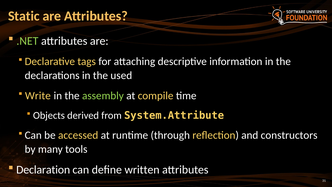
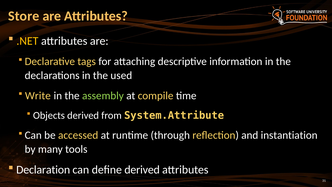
Static: Static -> Store
.NET colour: light green -> yellow
constructors: constructors -> instantiation
define written: written -> derived
